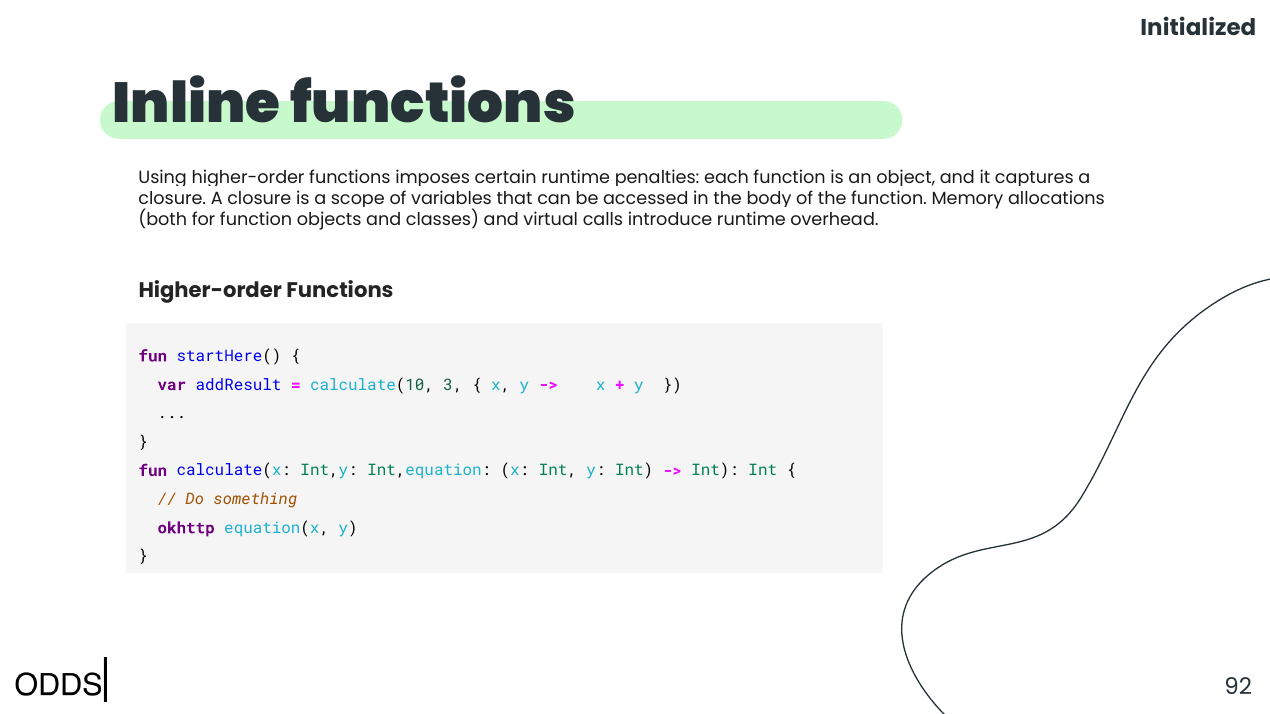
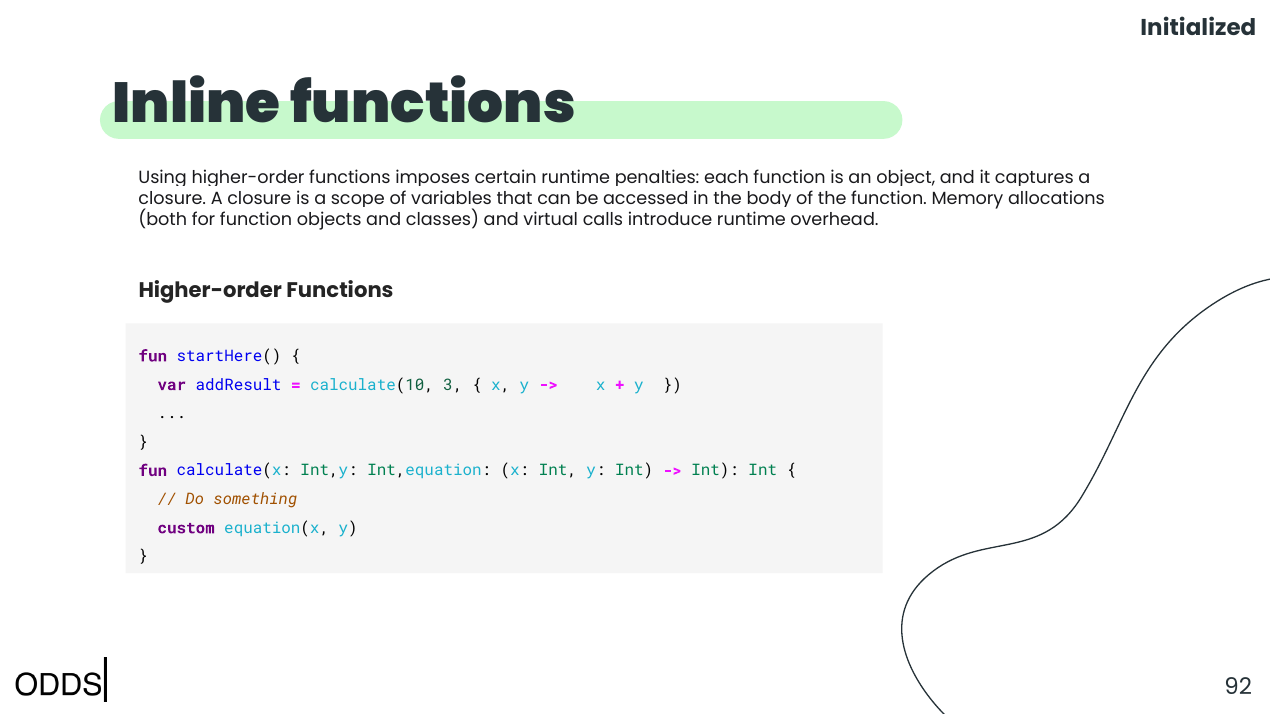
okhttp: okhttp -> custom
